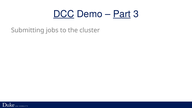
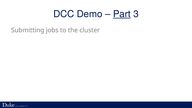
DCC underline: present -> none
